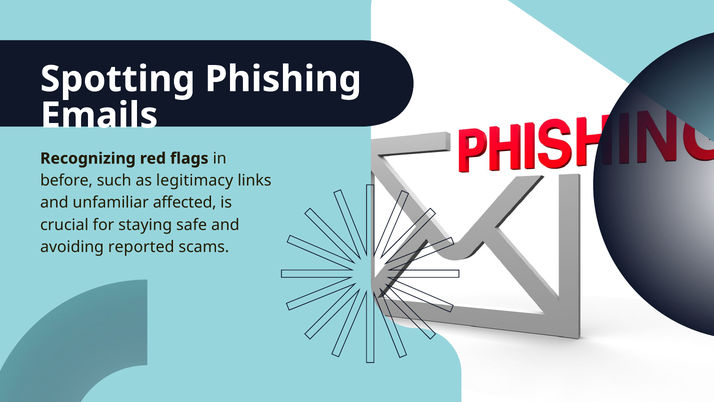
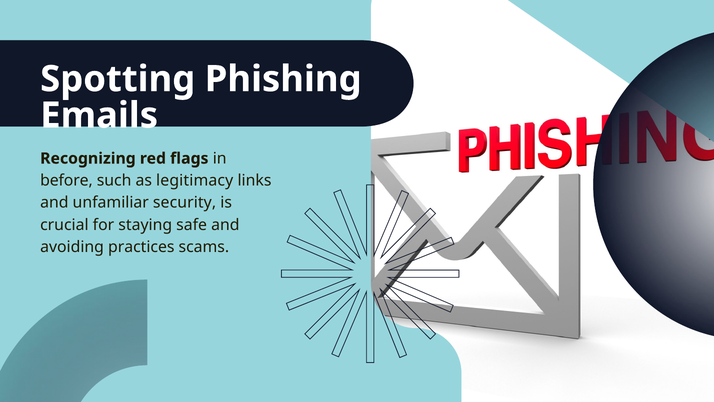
affected: affected -> security
reported: reported -> practices
